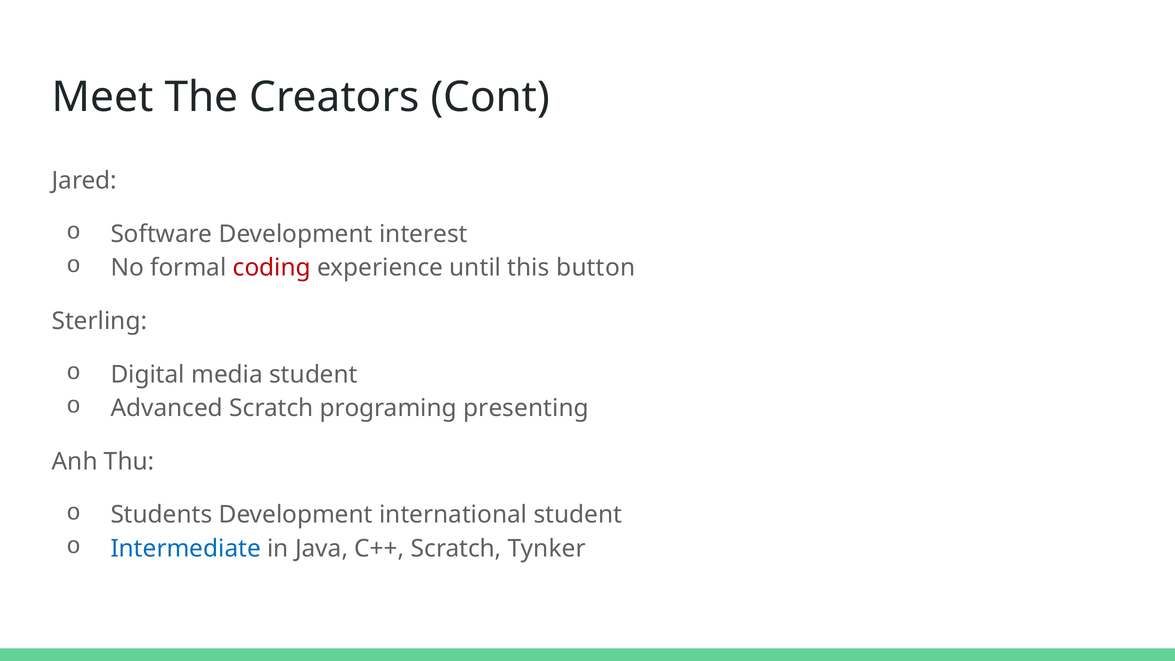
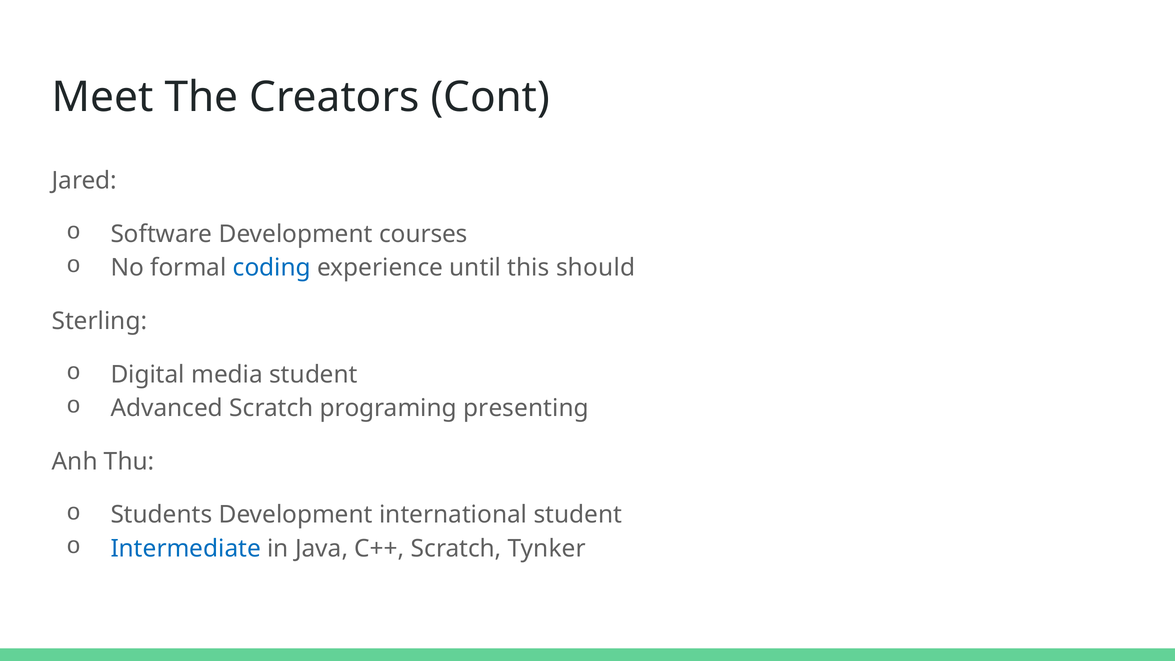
interest: interest -> courses
coding colour: red -> blue
button: button -> should
